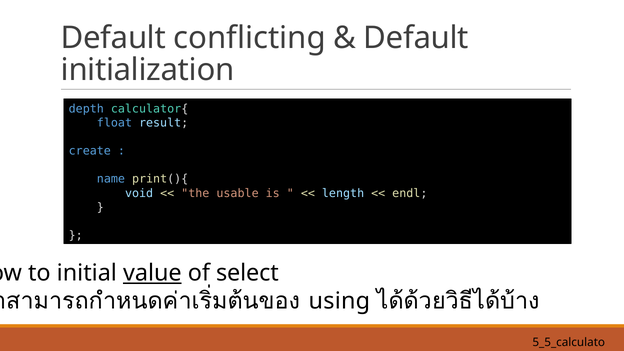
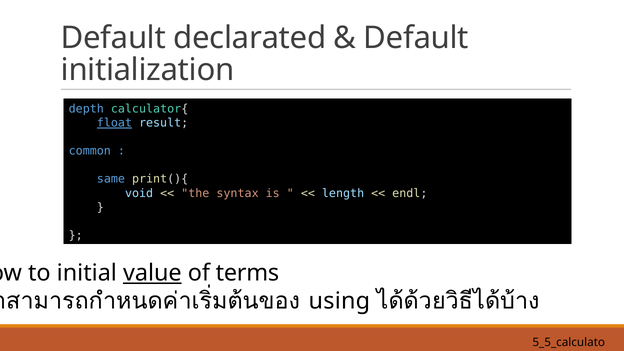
conflicting: conflicting -> declarated
float underline: none -> present
create: create -> common
name: name -> same
usable: usable -> syntax
select: select -> terms
